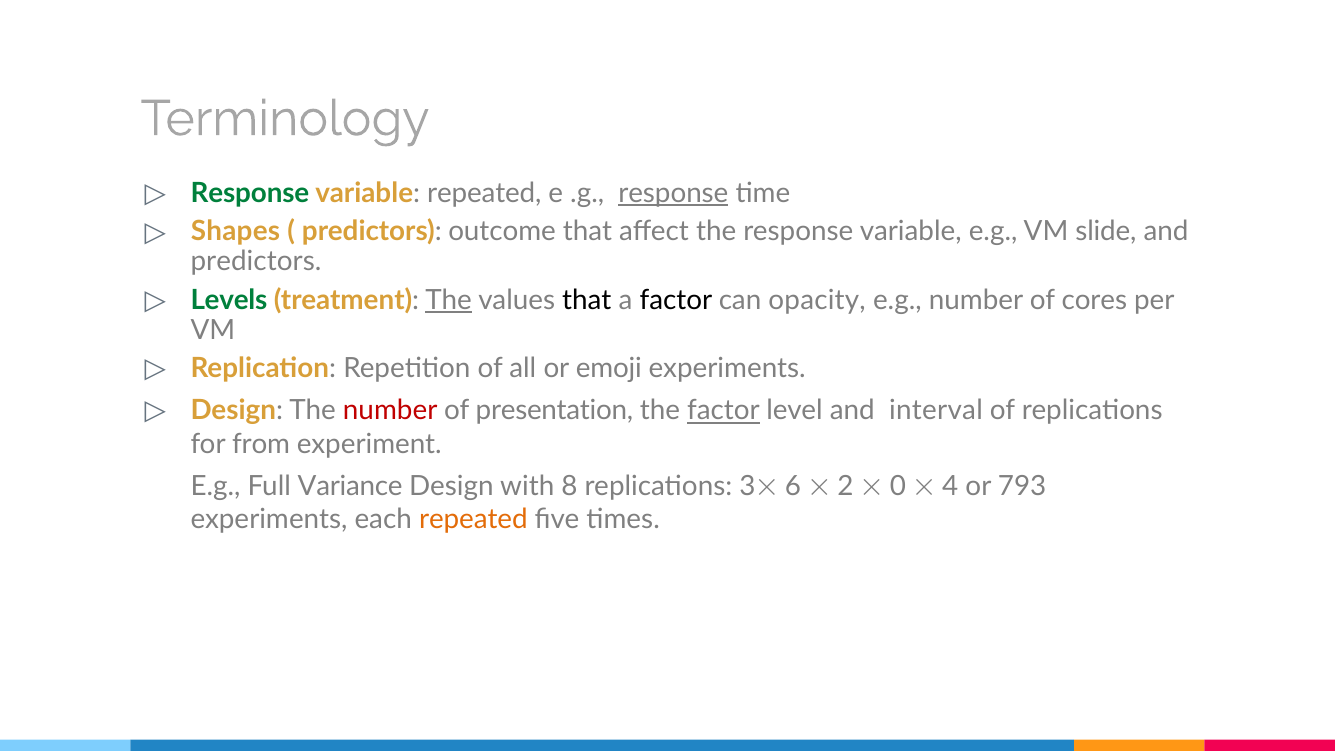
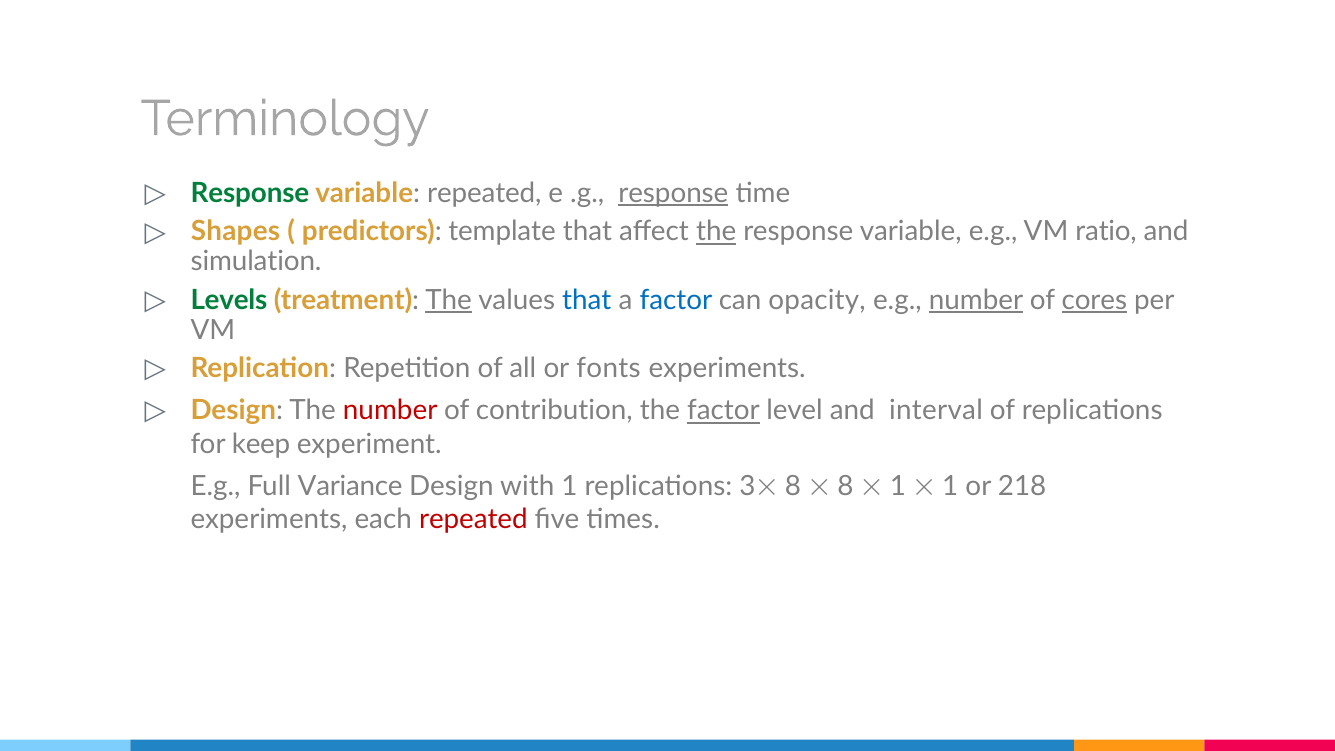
outcome: outcome -> template
the at (716, 232) underline: none -> present
slide: slide -> ratio
predictors at (256, 262): predictors -> simulation
that at (587, 300) colour: black -> blue
factor at (676, 300) colour: black -> blue
number at (976, 300) underline: none -> present
cores underline: none -> present
emoji: emoji -> fonts
presentation: presentation -> contribution
from: from -> keep
with 8: 8 -> 1
3 6: 6 -> 8
2 at (845, 486): 2 -> 8
0 at (898, 486): 0 -> 1
4 at (950, 486): 4 -> 1
793: 793 -> 218
repeated at (473, 519) colour: orange -> red
